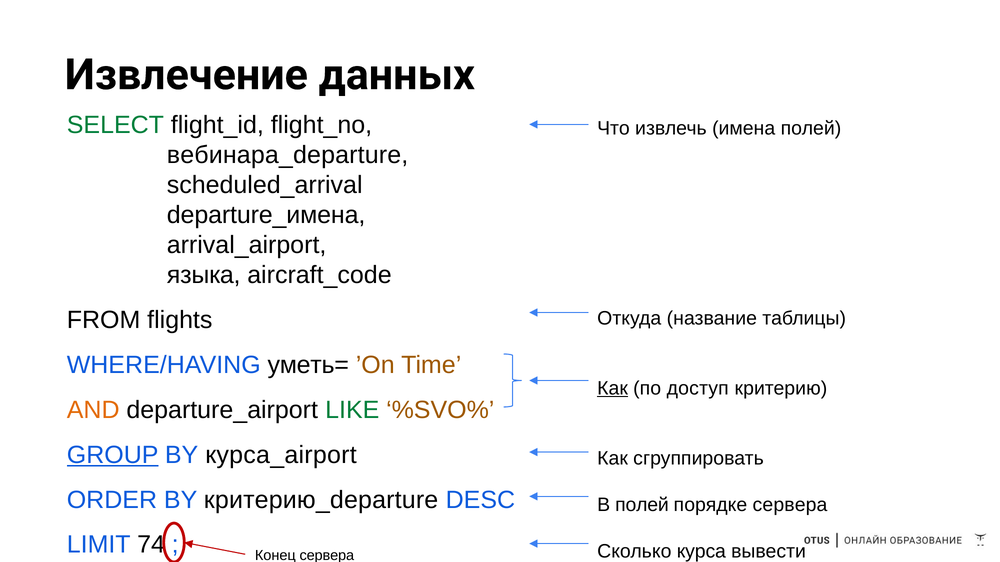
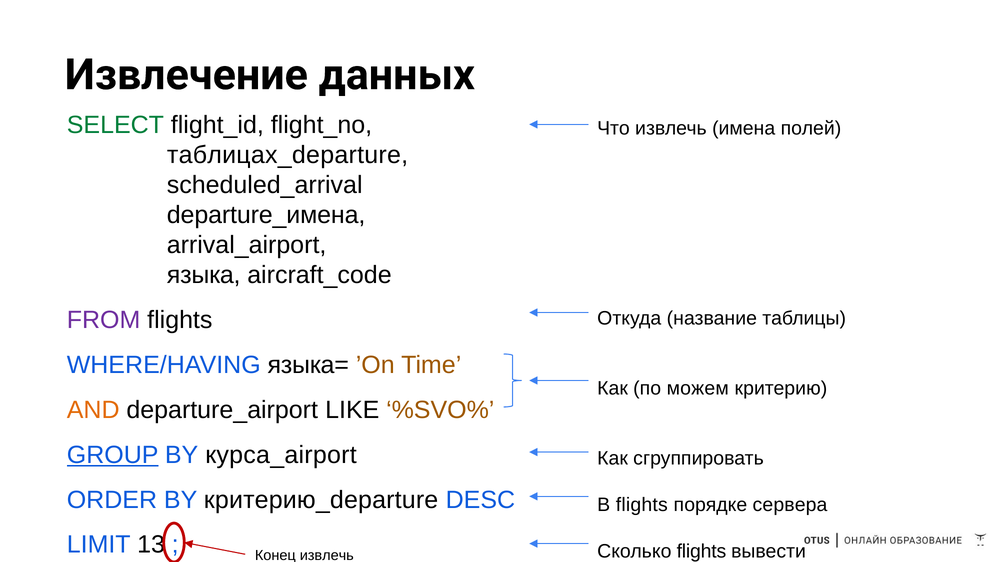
вебинара_departure: вебинара_departure -> таблицах_departure
FROM colour: black -> purple
уметь=: уметь= -> языка=
Как at (613, 389) underline: present -> none
доступ: доступ -> можем
LIKE colour: green -> black
В полей: полей -> flights
74: 74 -> 13
Сколько курса: курса -> flights
Конец сервера: сервера -> извлечь
